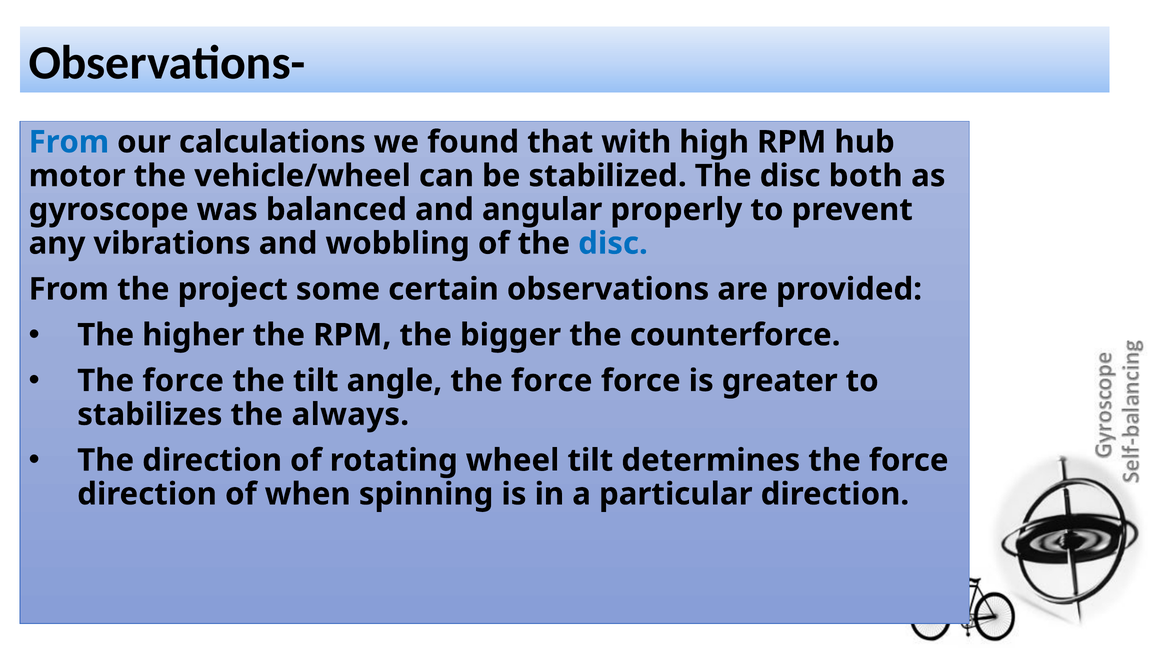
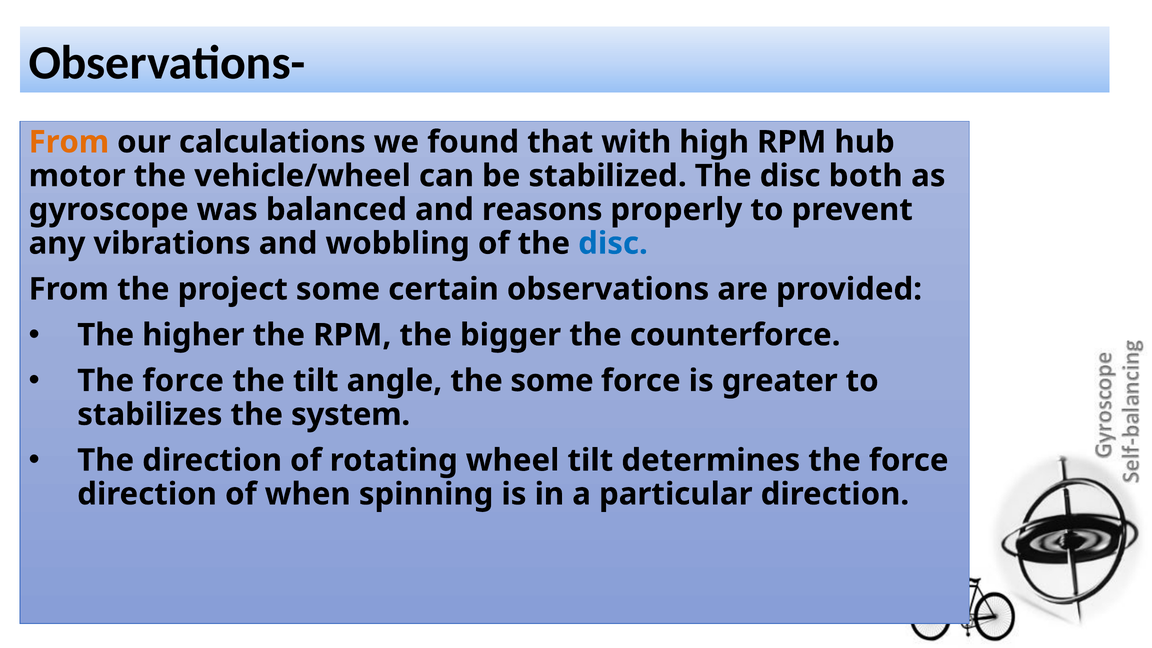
From at (69, 142) colour: blue -> orange
angular: angular -> reasons
angle the force: force -> some
always: always -> system
